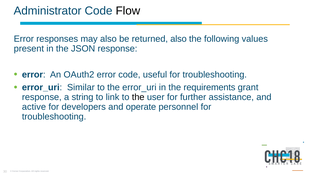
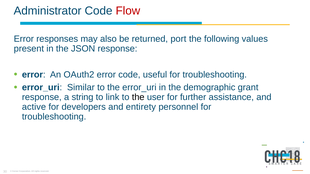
Flow colour: black -> red
returned also: also -> port
requirements: requirements -> demographic
operate: operate -> entirety
